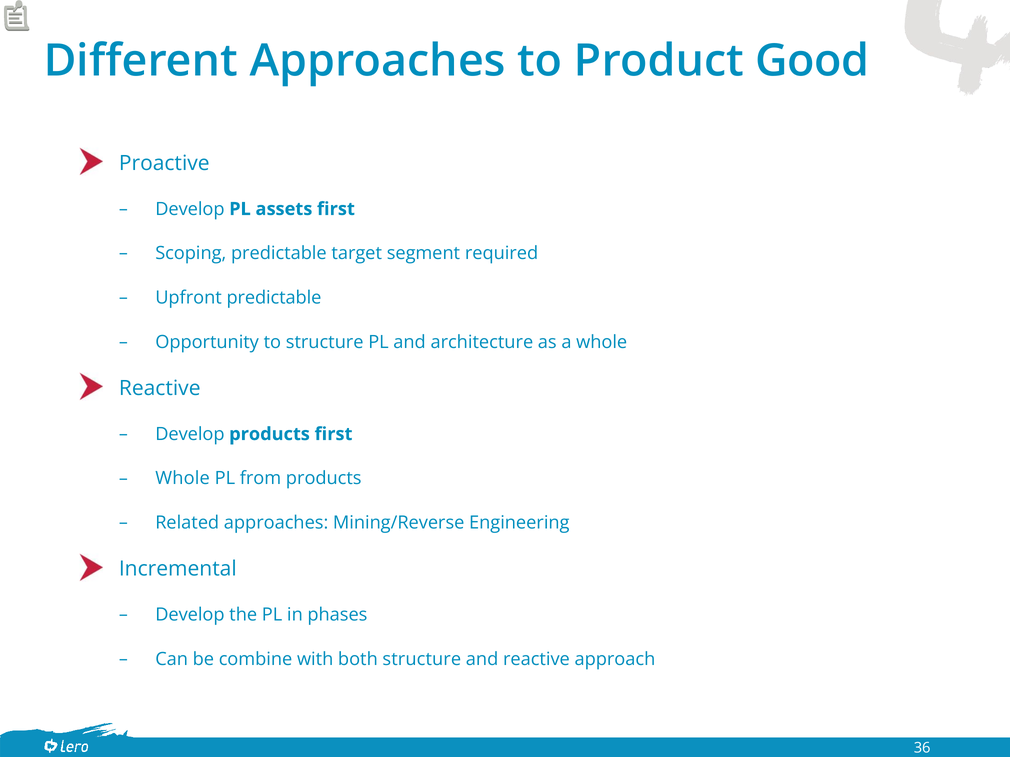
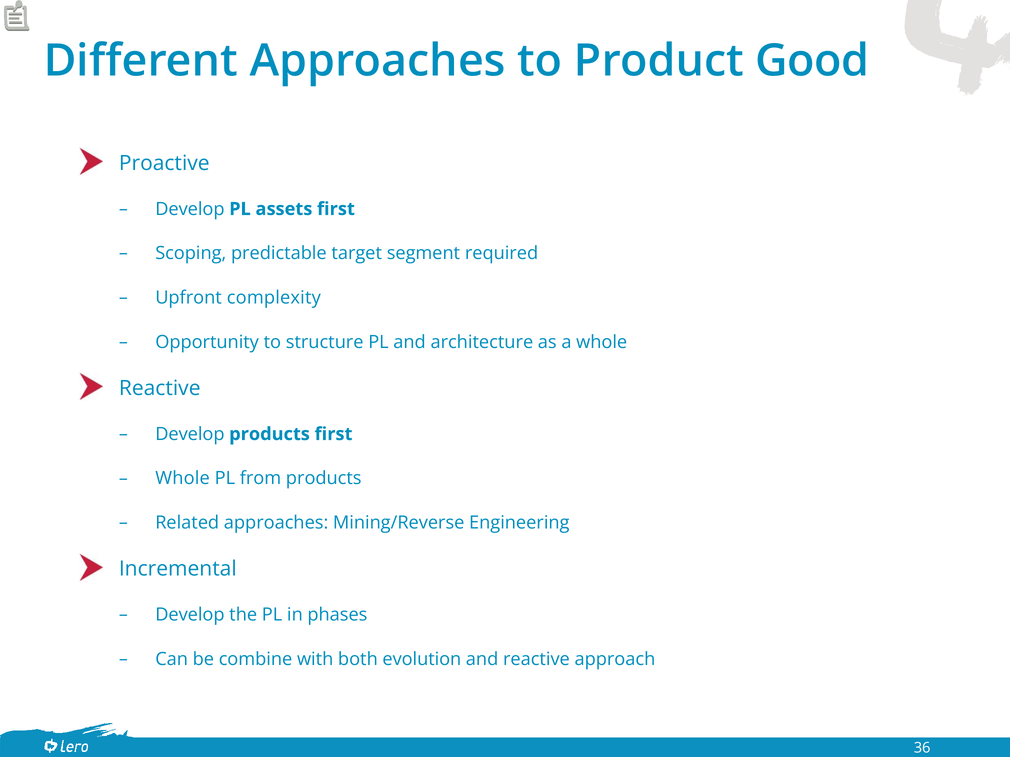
Upfront predictable: predictable -> complexity
both structure: structure -> evolution
